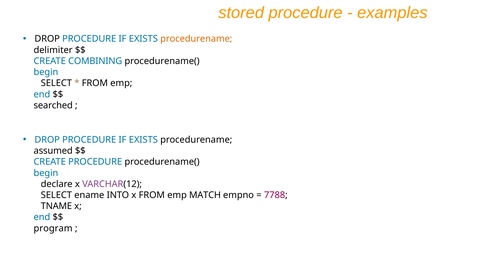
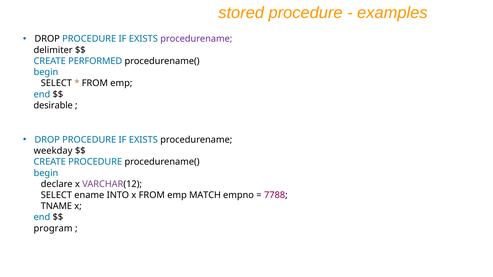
procedurename at (196, 39) colour: orange -> purple
COMBINING: COMBINING -> PERFORMED
searched: searched -> desirable
assumed: assumed -> weekday
